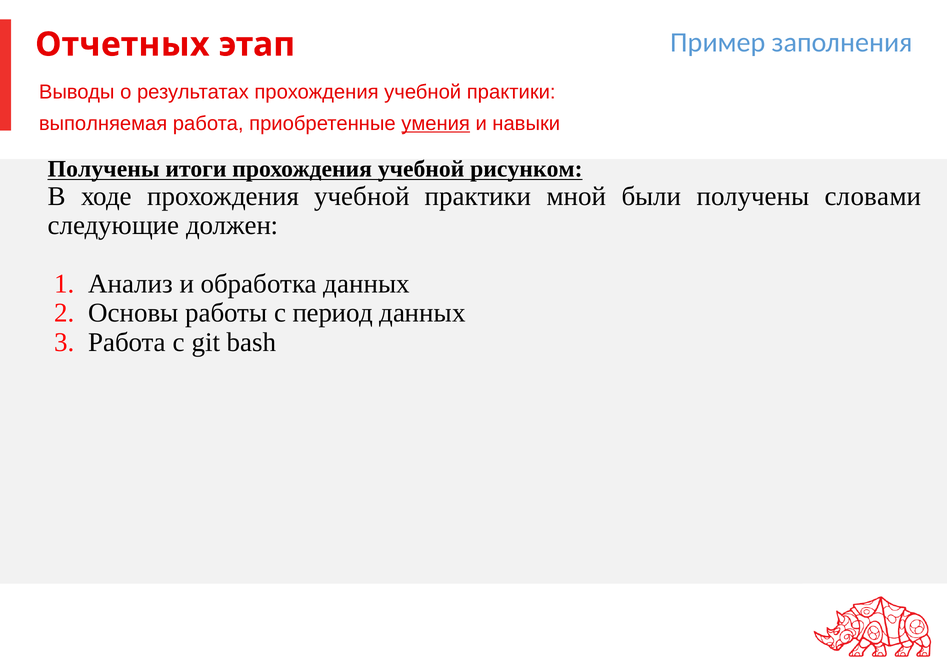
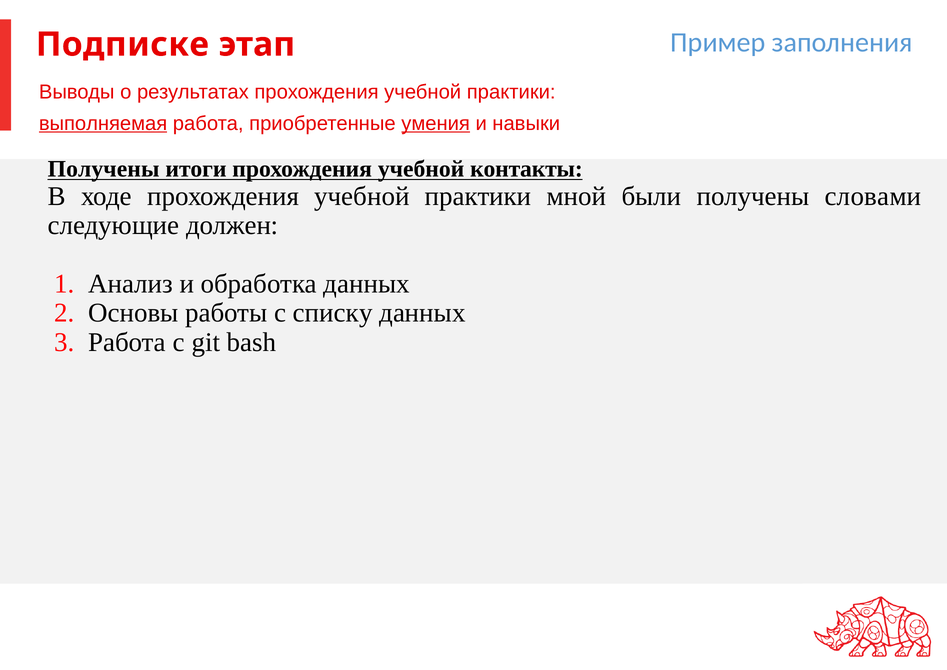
Отчетных: Отчетных -> Подписке
выполняемая underline: none -> present
рисунком: рисунком -> контакты
период: период -> списку
